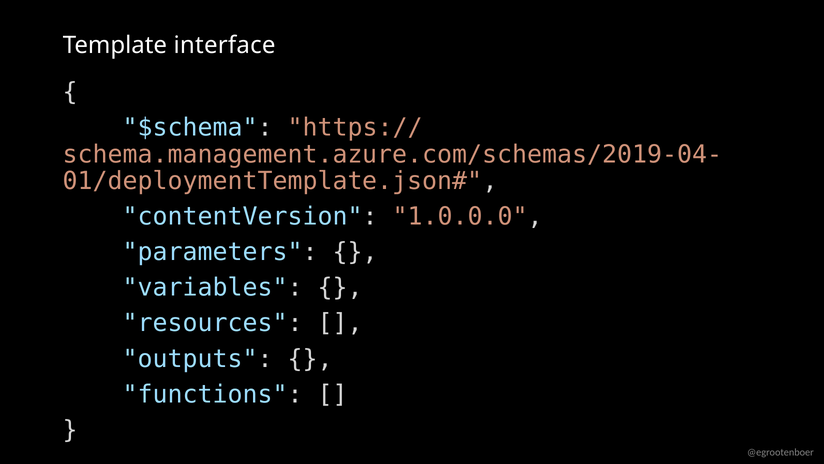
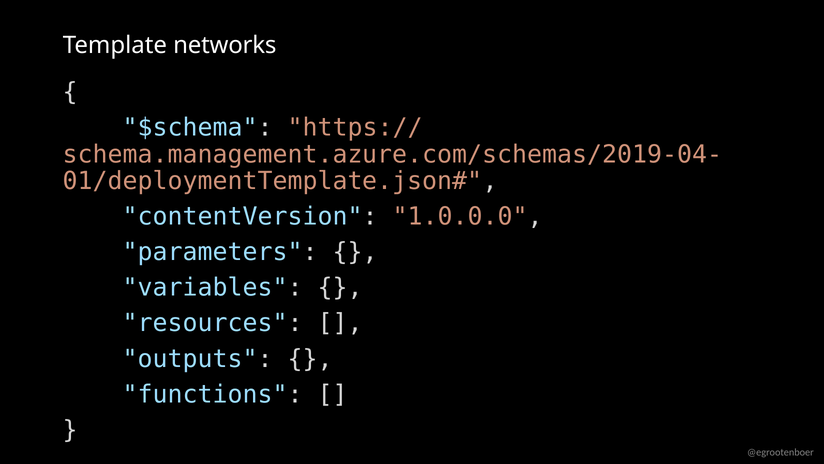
interface: interface -> networks
